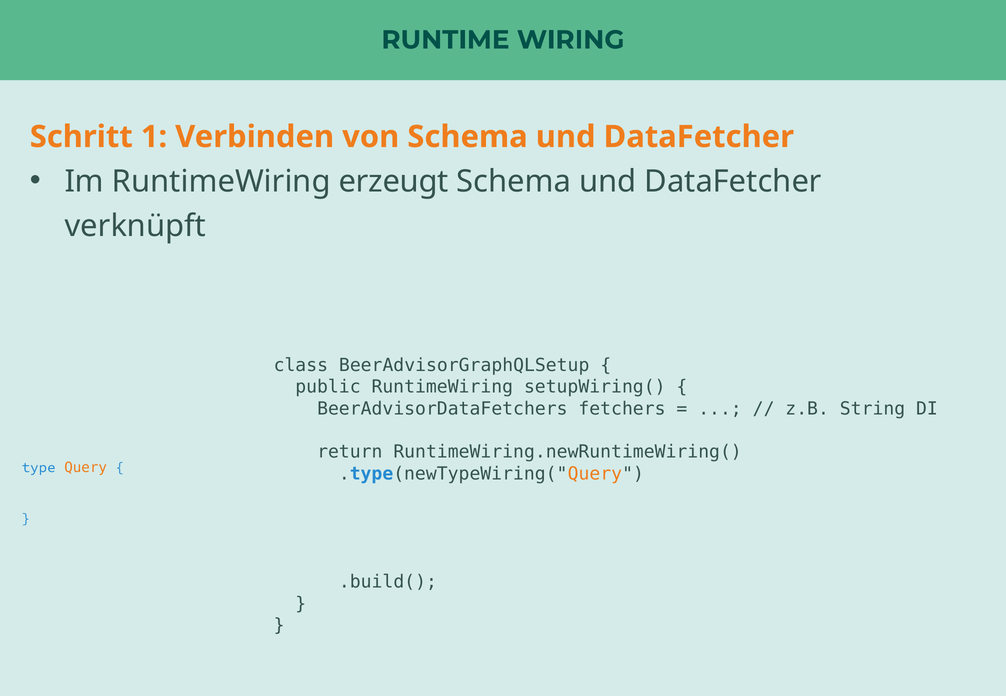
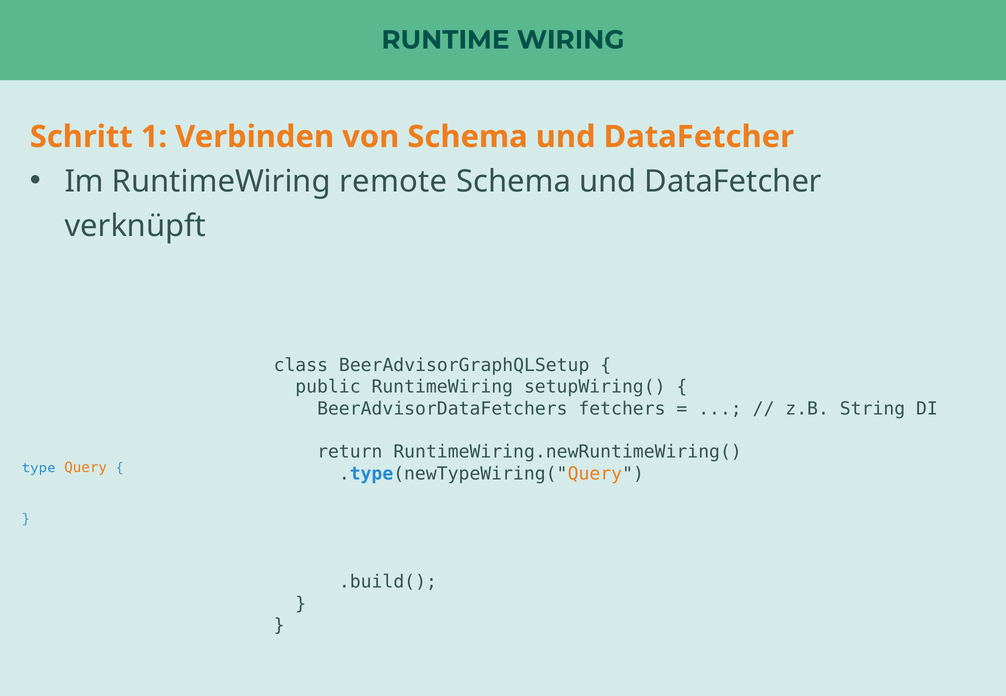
erzeugt: erzeugt -> remote
